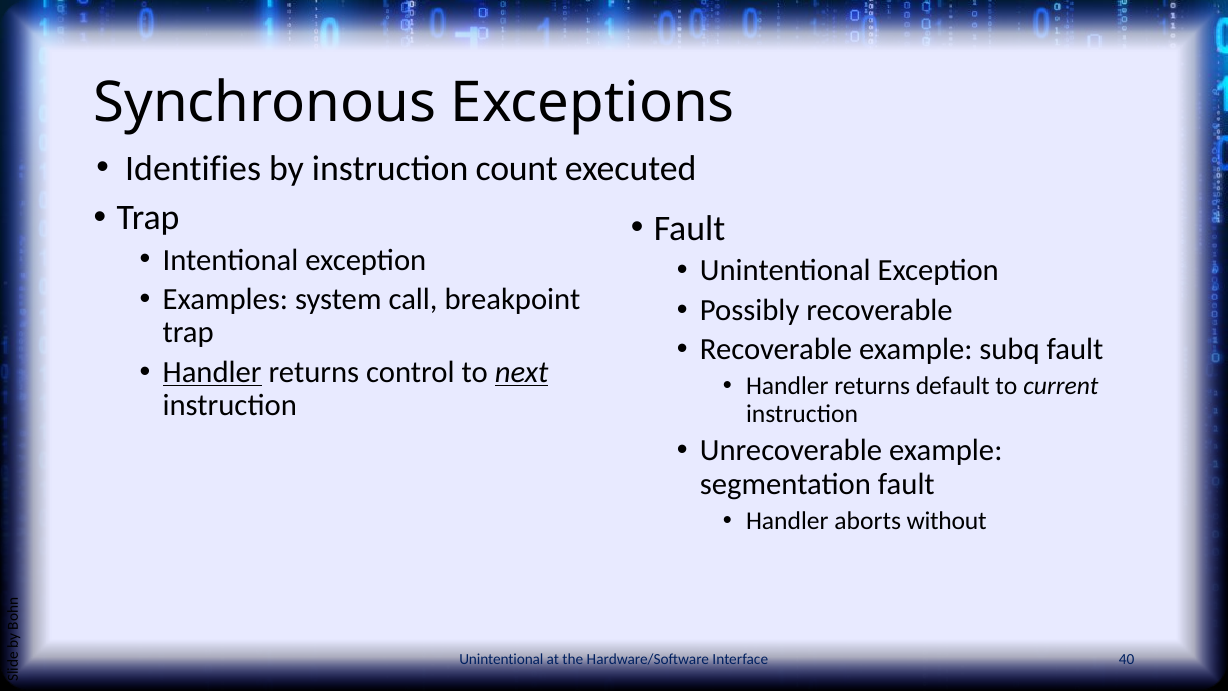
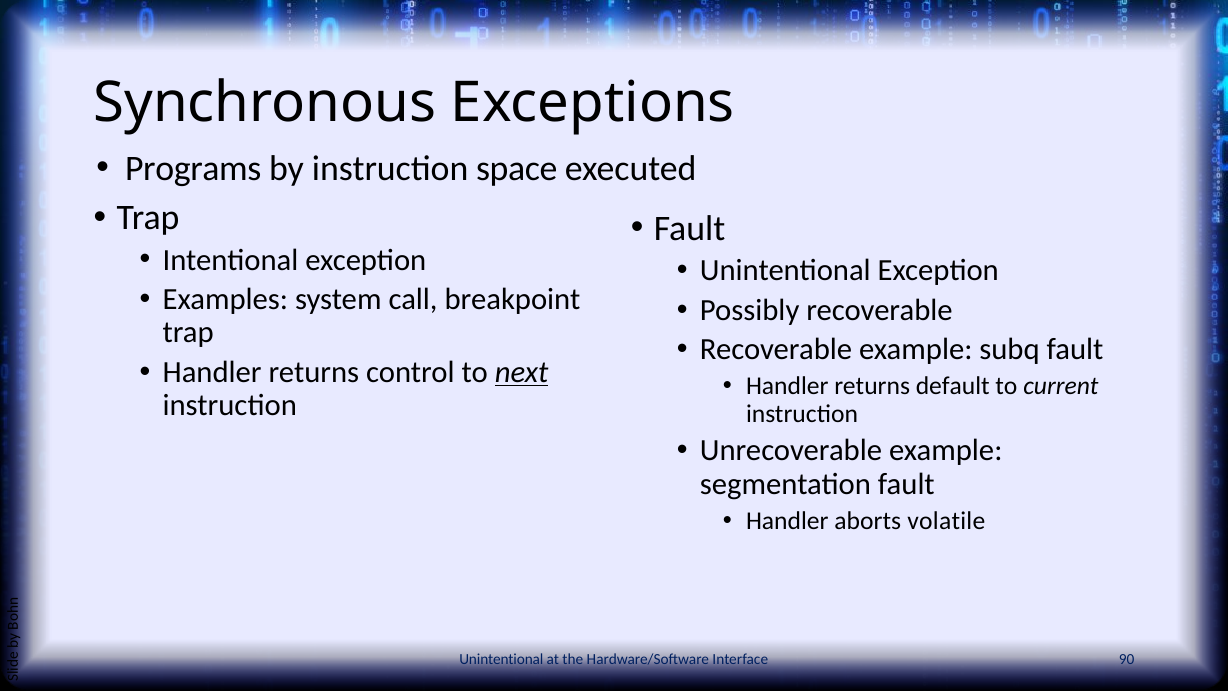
Identifies: Identifies -> Programs
count: count -> space
Handler at (212, 372) underline: present -> none
without: without -> volatile
40: 40 -> 90
